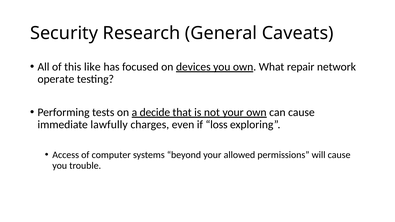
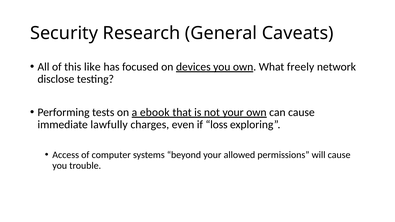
repair: repair -> freely
operate: operate -> disclose
decide: decide -> ebook
